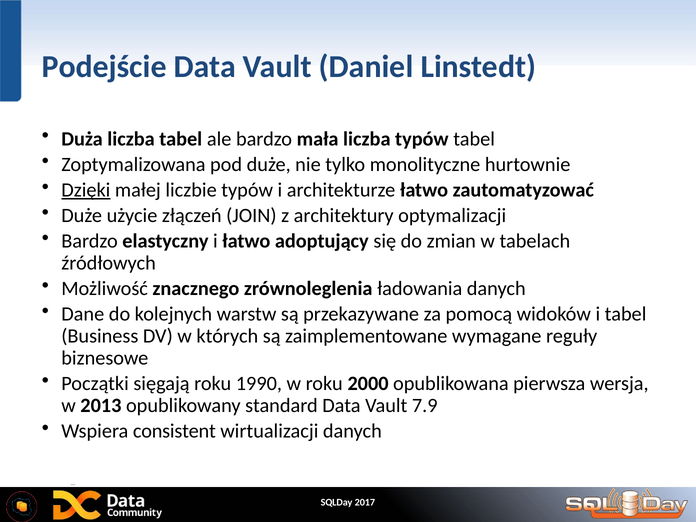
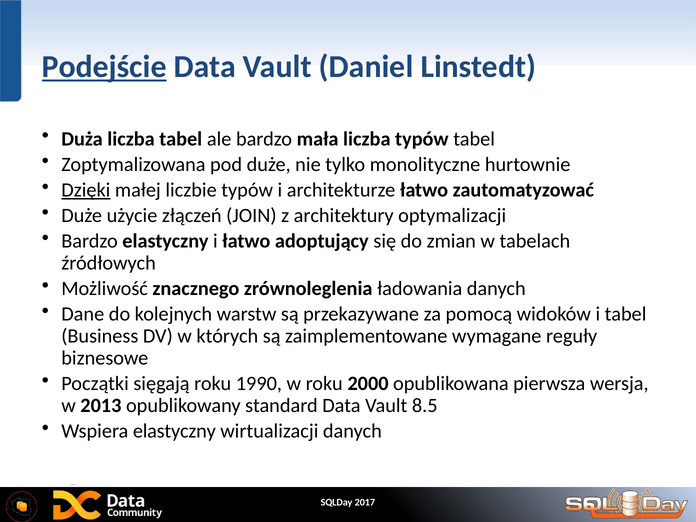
Podejście underline: none -> present
7.9: 7.9 -> 8.5
Wspiera consistent: consistent -> elastyczny
